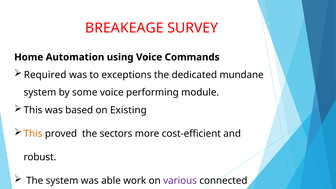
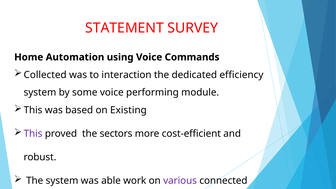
BREAKEAGE: BREAKEAGE -> STATEMENT
Required: Required -> Collected
exceptions: exceptions -> interaction
mundane: mundane -> efficiency
This at (33, 134) colour: orange -> purple
